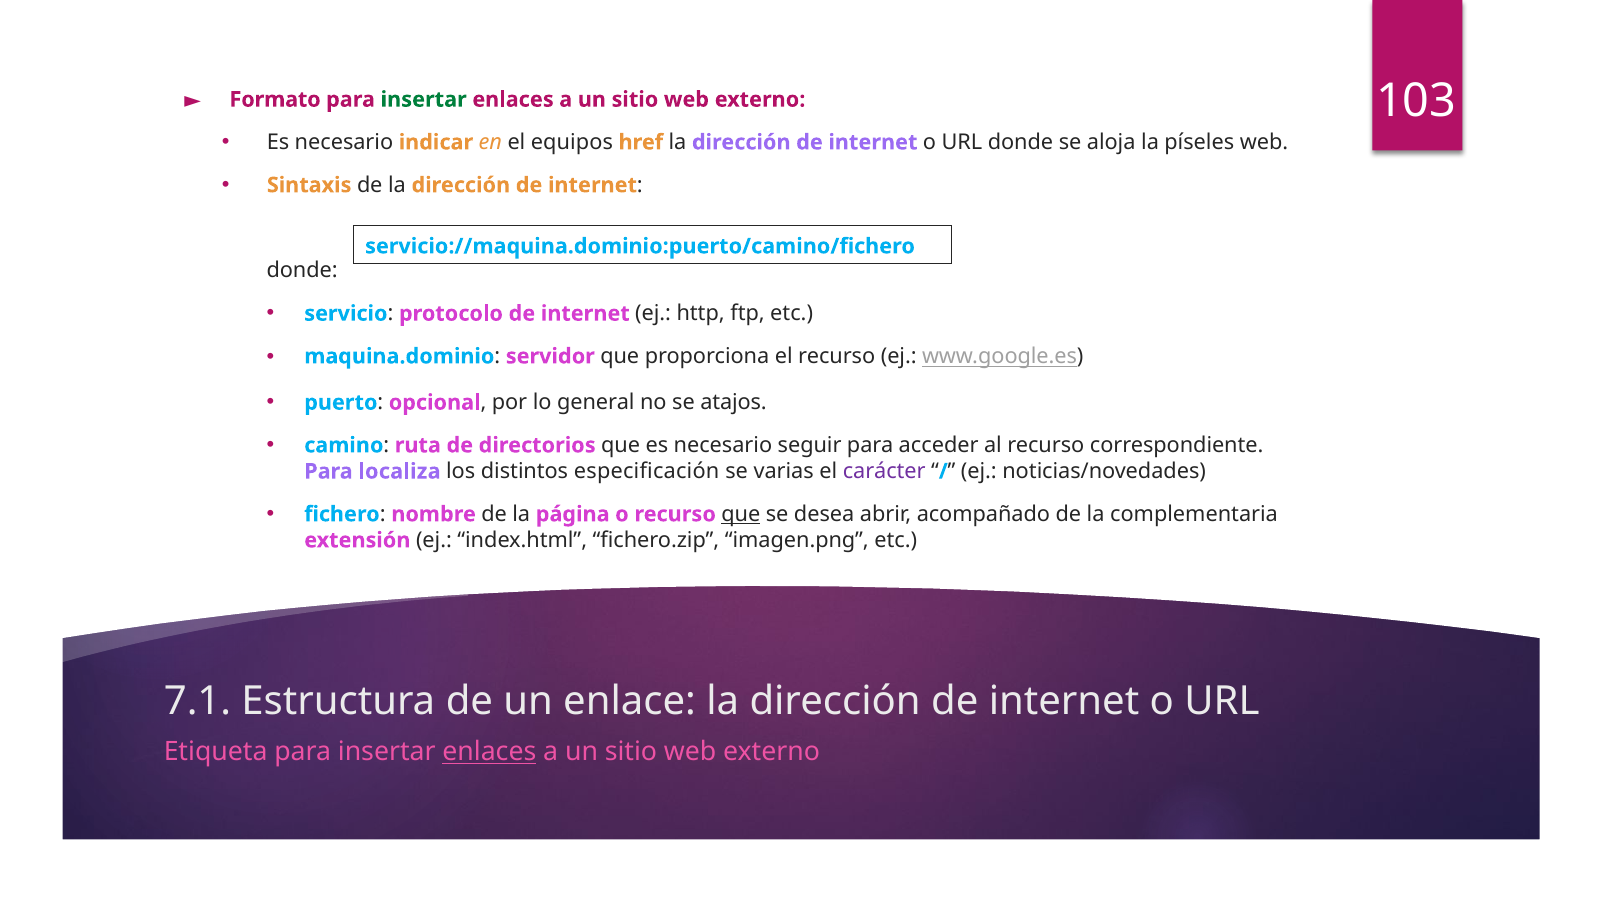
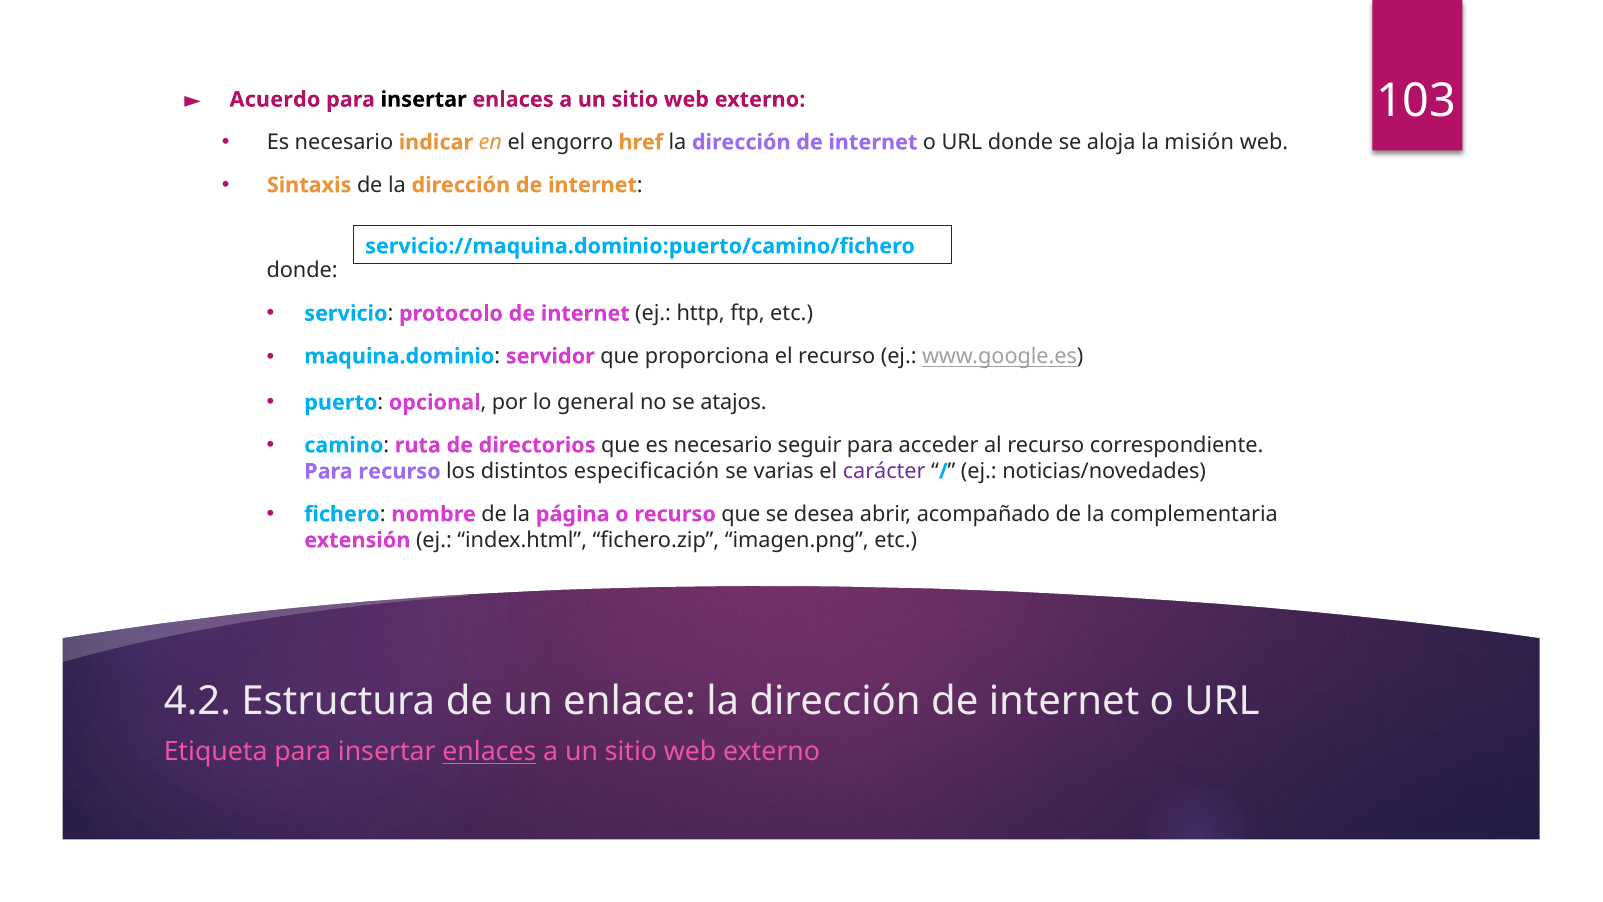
Formato: Formato -> Acuerdo
insertar at (424, 99) colour: green -> black
equipos: equipos -> engorro
píseles: píseles -> misión
Para localiza: localiza -> recurso
que at (741, 514) underline: present -> none
7.1: 7.1 -> 4.2
